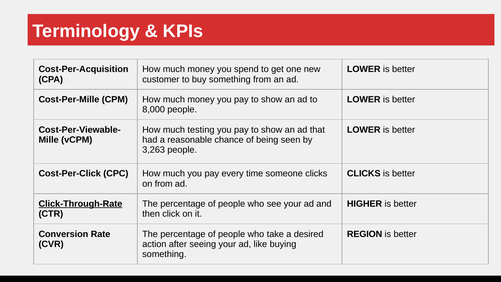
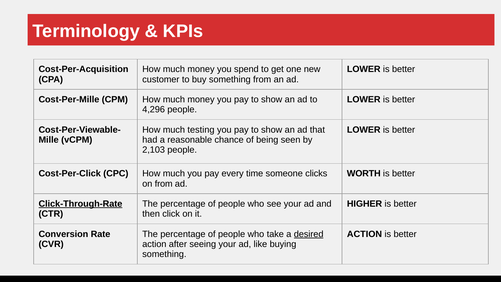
8,000: 8,000 -> 4,296
3,263: 3,263 -> 2,103
CLICKS at (364, 173): CLICKS -> WORTH
desired underline: none -> present
REGION at (365, 234): REGION -> ACTION
